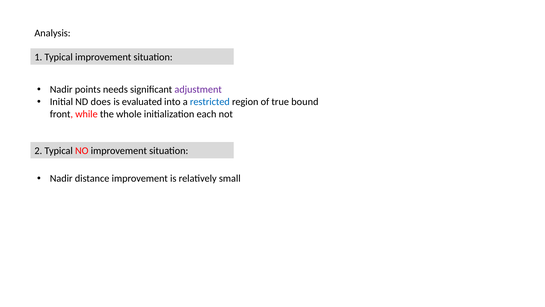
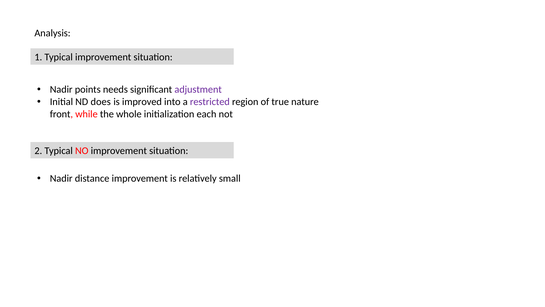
evaluated: evaluated -> improved
restricted colour: blue -> purple
bound: bound -> nature
